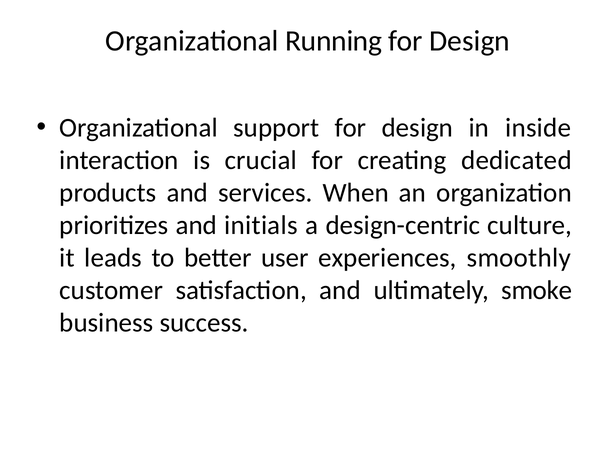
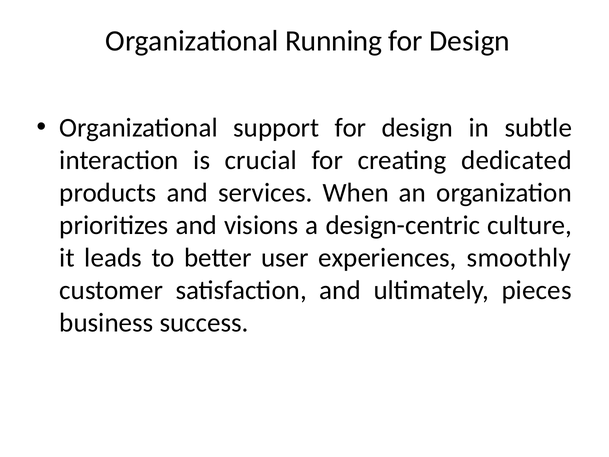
inside: inside -> subtle
initials: initials -> visions
smoke: smoke -> pieces
